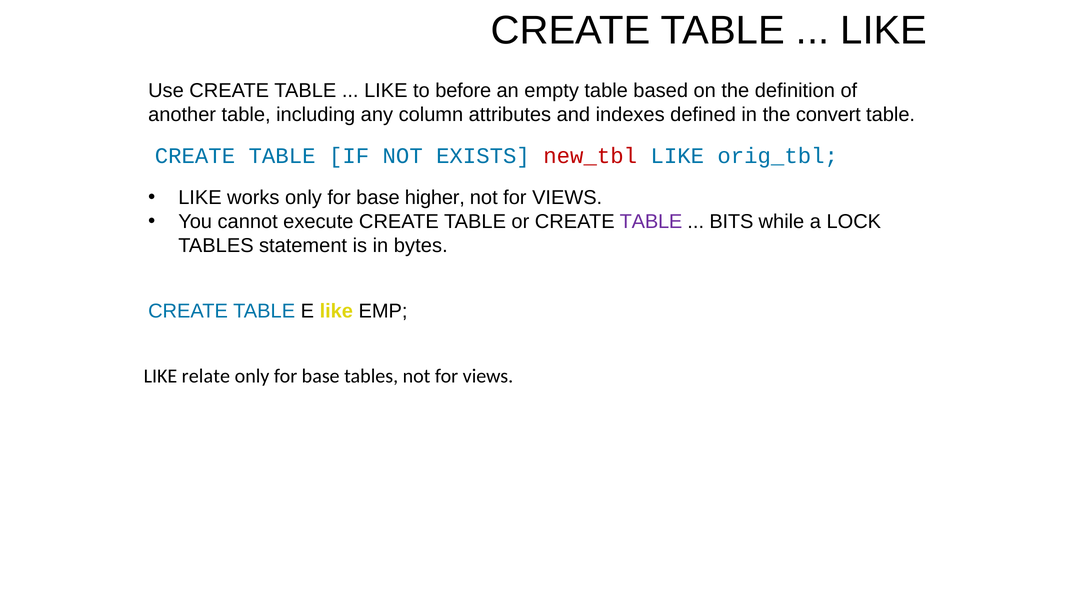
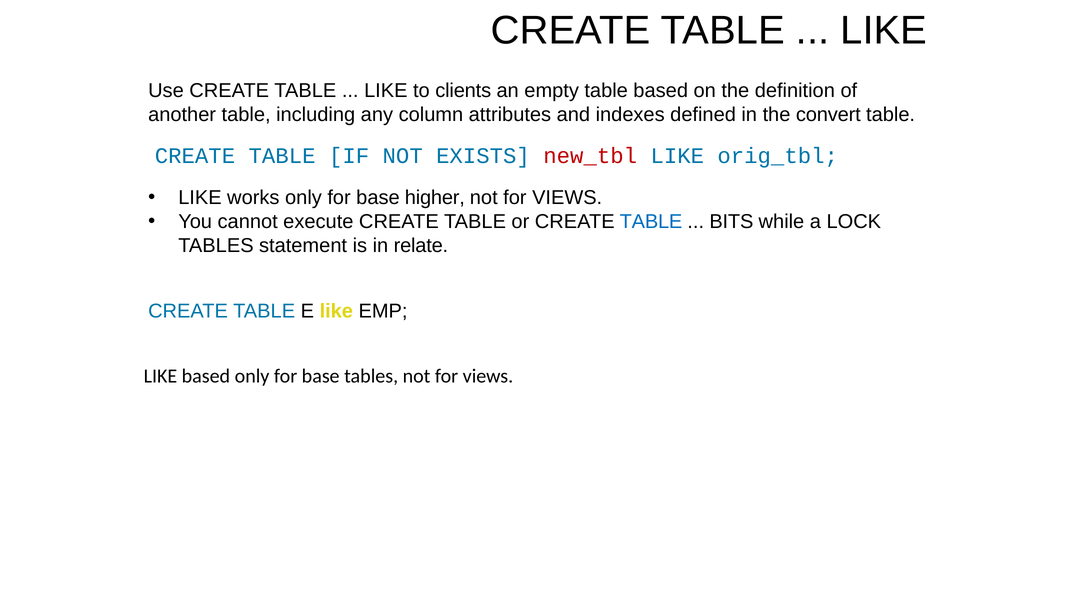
before: before -> clients
TABLE at (651, 222) colour: purple -> blue
bytes: bytes -> relate
LIKE relate: relate -> based
